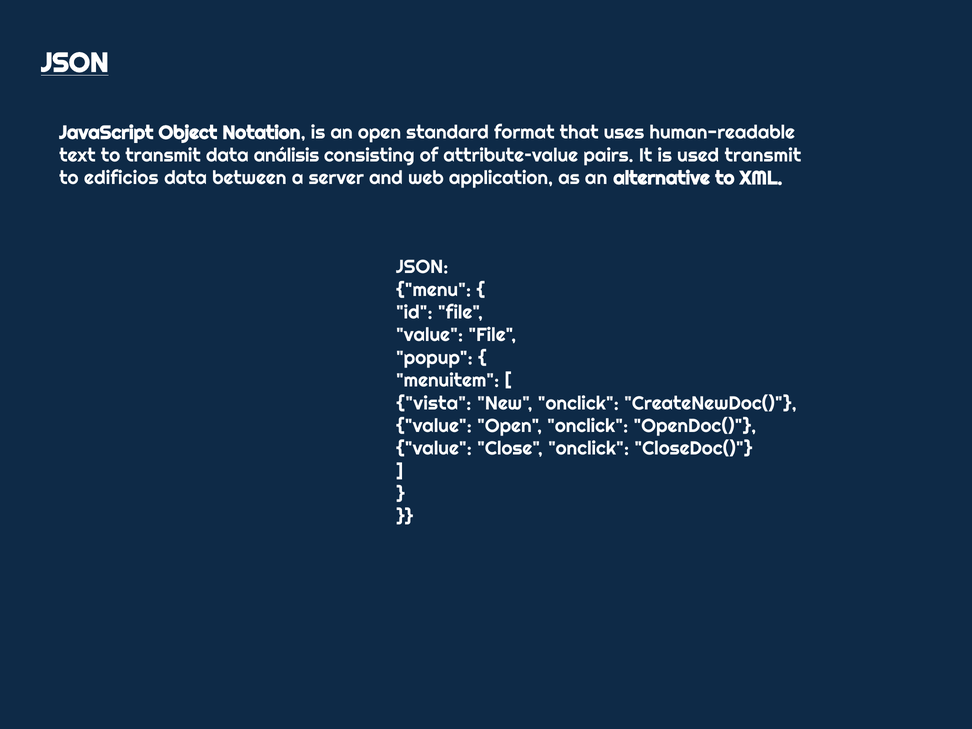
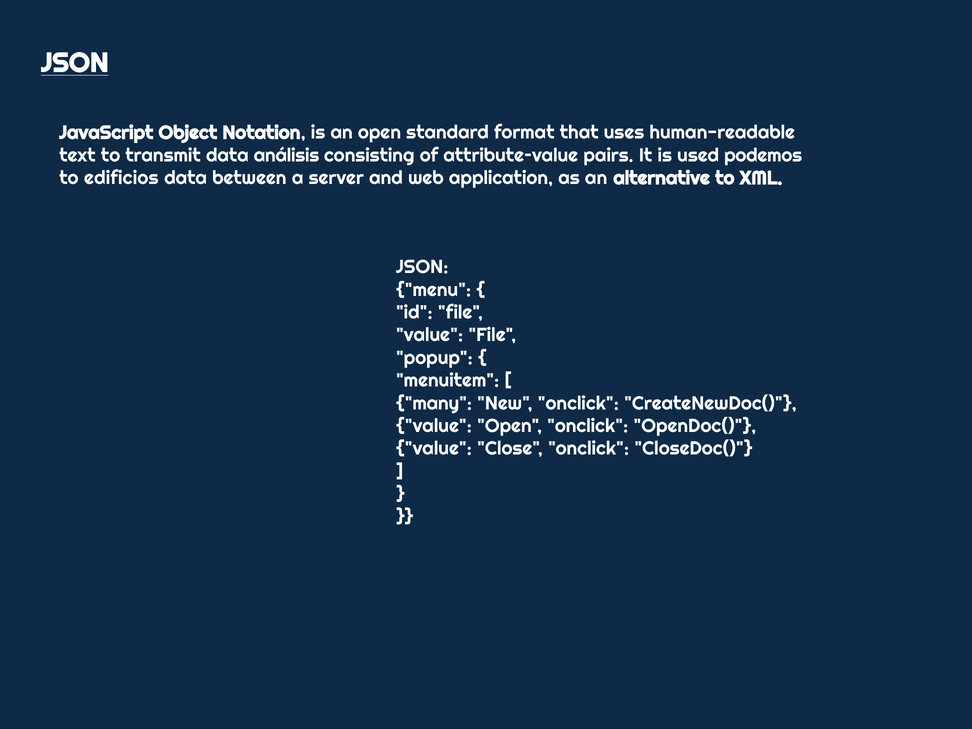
used transmit: transmit -> podemos
vista: vista -> many
